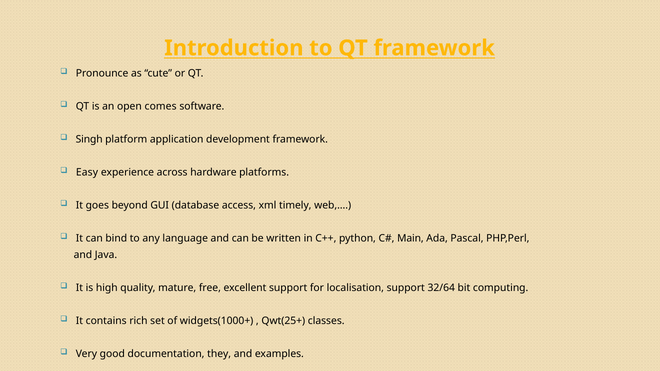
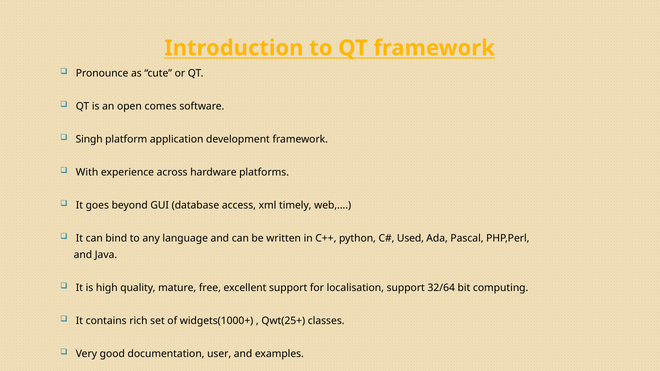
Easy: Easy -> With
Main: Main -> Used
they: they -> user
